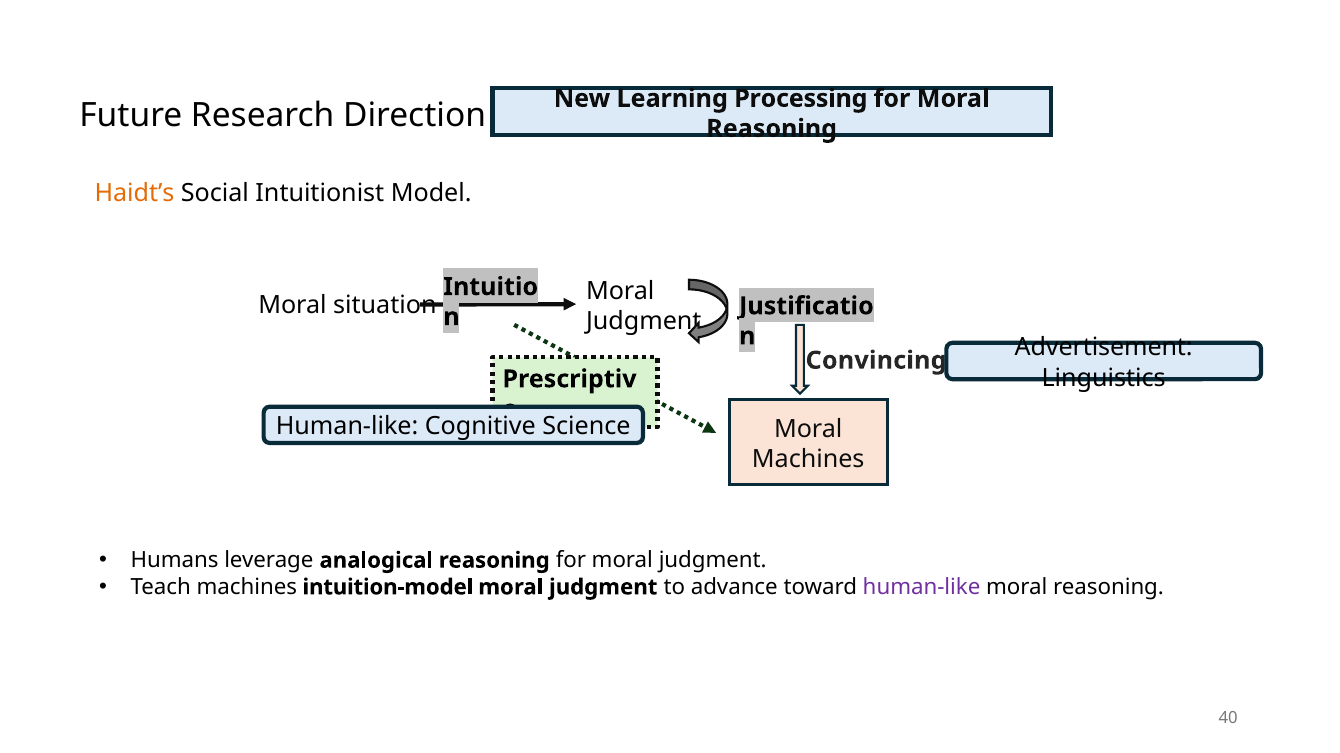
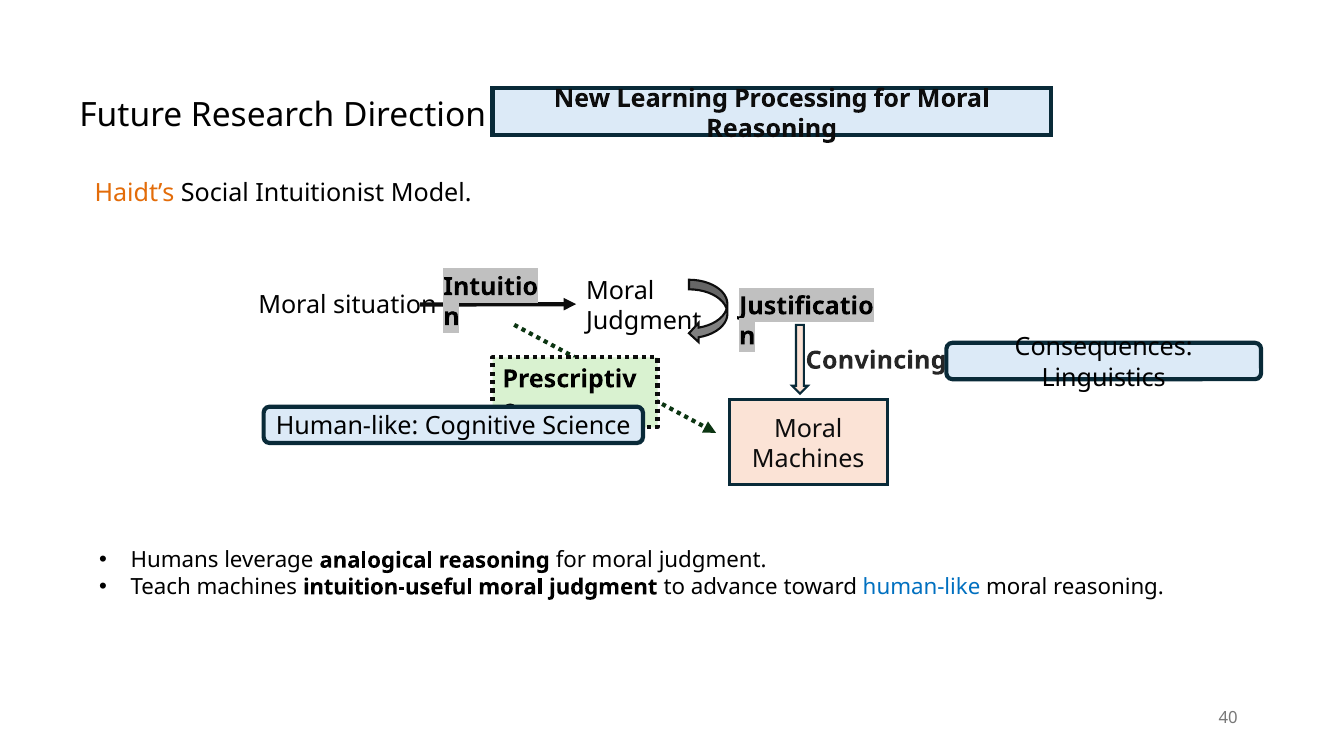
Advertisement: Advertisement -> Consequences
intuition-model: intuition-model -> intuition-useful
human-like at (922, 588) colour: purple -> blue
